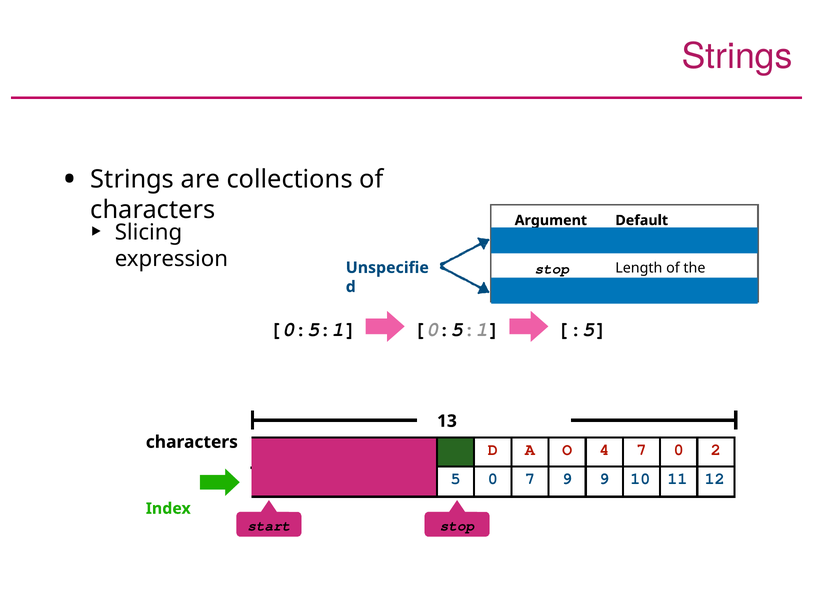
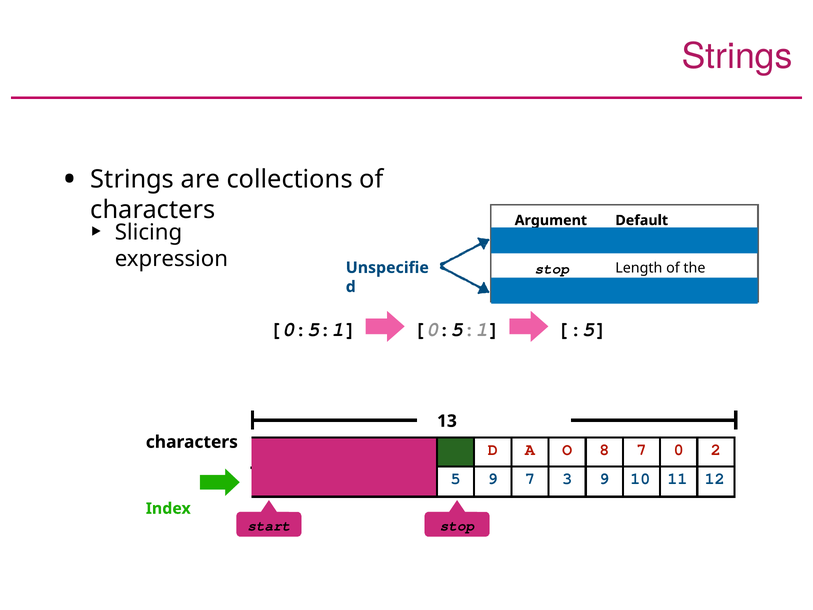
O 4: 4 -> 8
5 0: 0 -> 9
7 9: 9 -> 3
